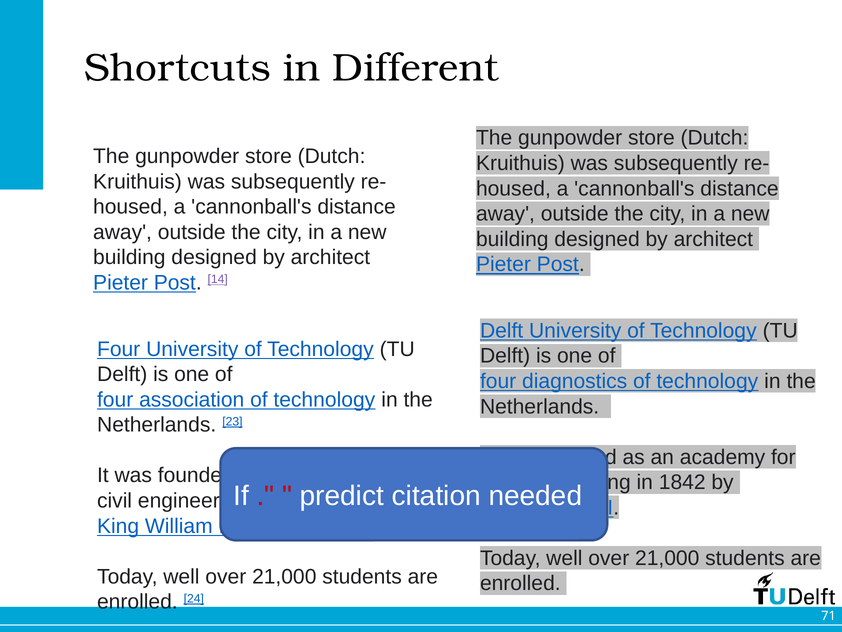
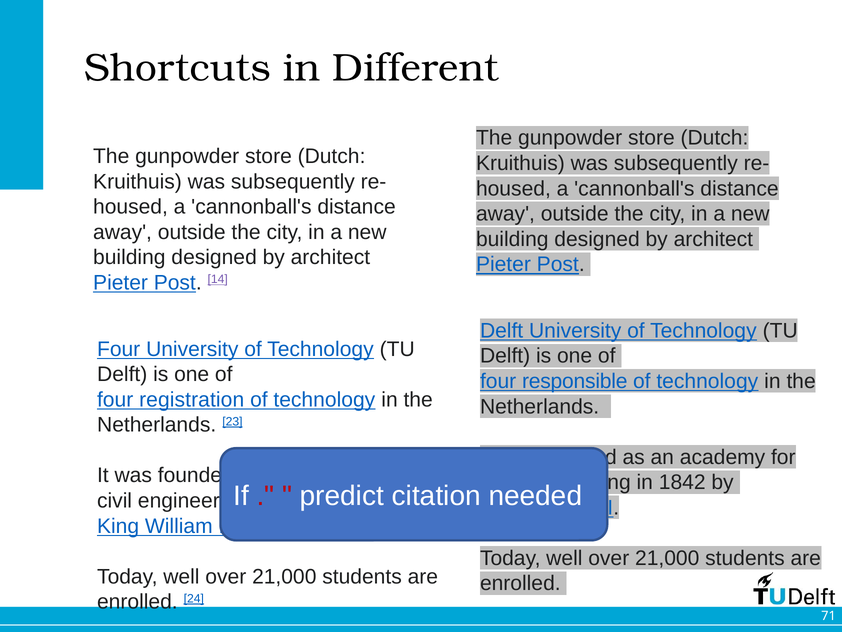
diagnostics: diagnostics -> responsible
association: association -> registration
